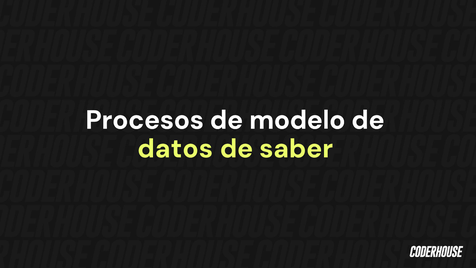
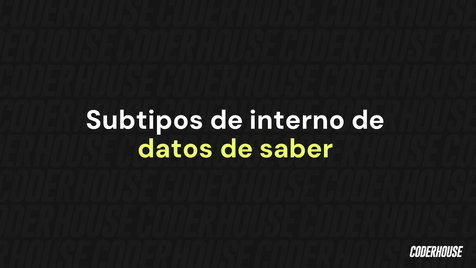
Procesos: Procesos -> Subtipos
modelo: modelo -> interno
